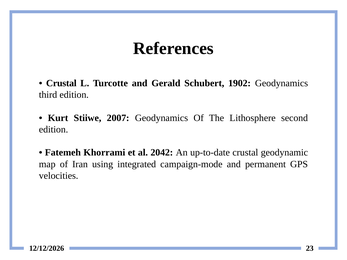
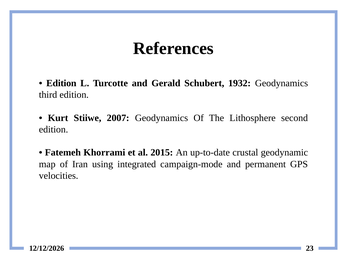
Crustal at (61, 83): Crustal -> Edition
1902: 1902 -> 1932
2042: 2042 -> 2015
